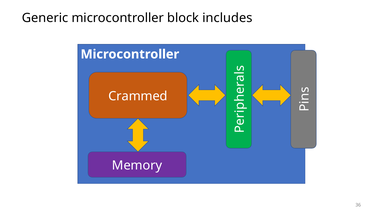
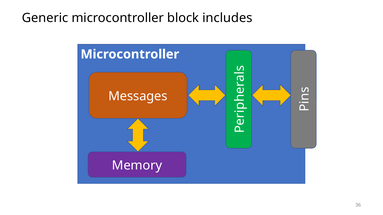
Crammed: Crammed -> Messages
